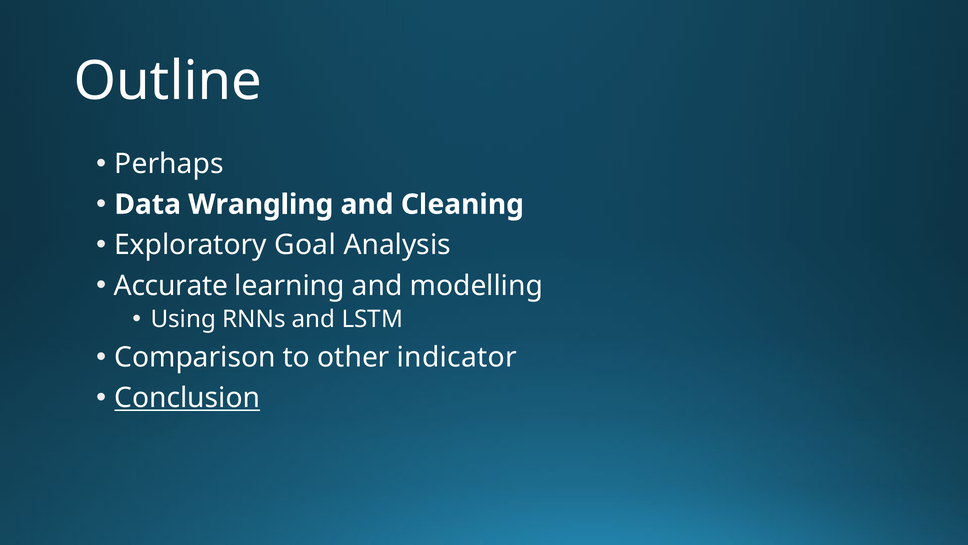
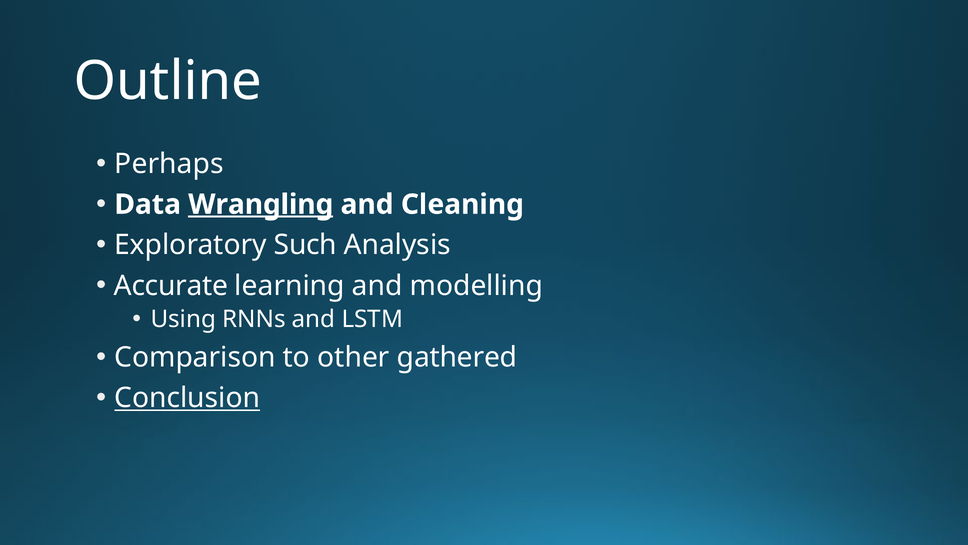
Wrangling underline: none -> present
Goal: Goal -> Such
indicator: indicator -> gathered
